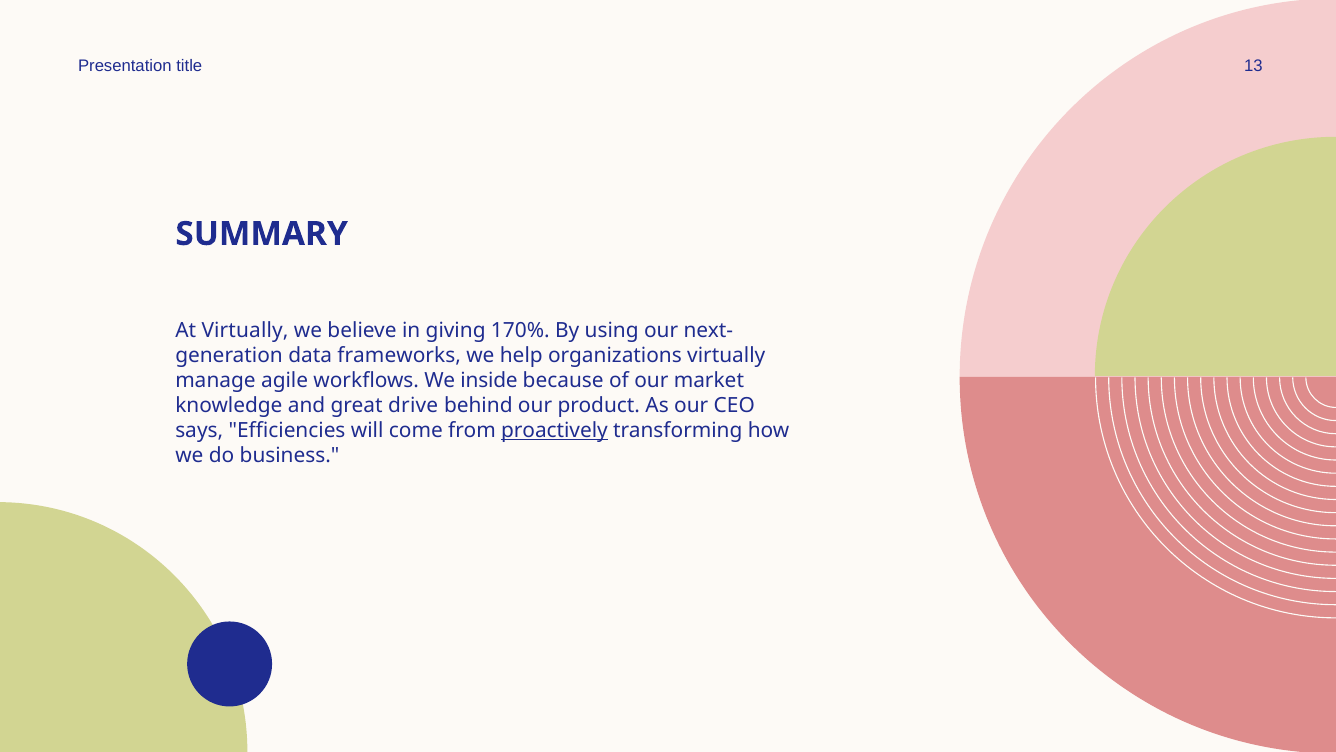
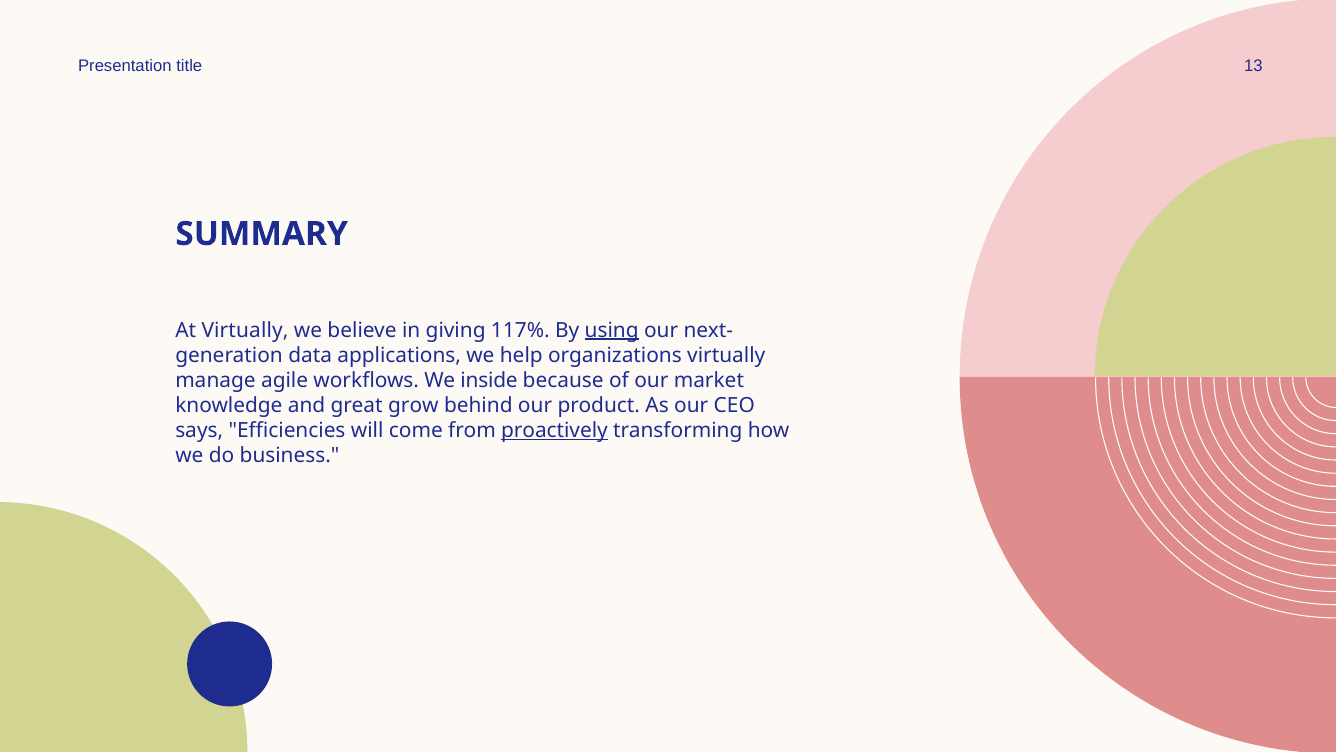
170%: 170% -> 117%
using underline: none -> present
frameworks: frameworks -> applications
drive: drive -> grow
